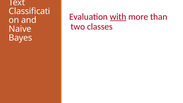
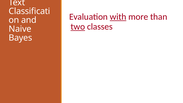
two underline: none -> present
